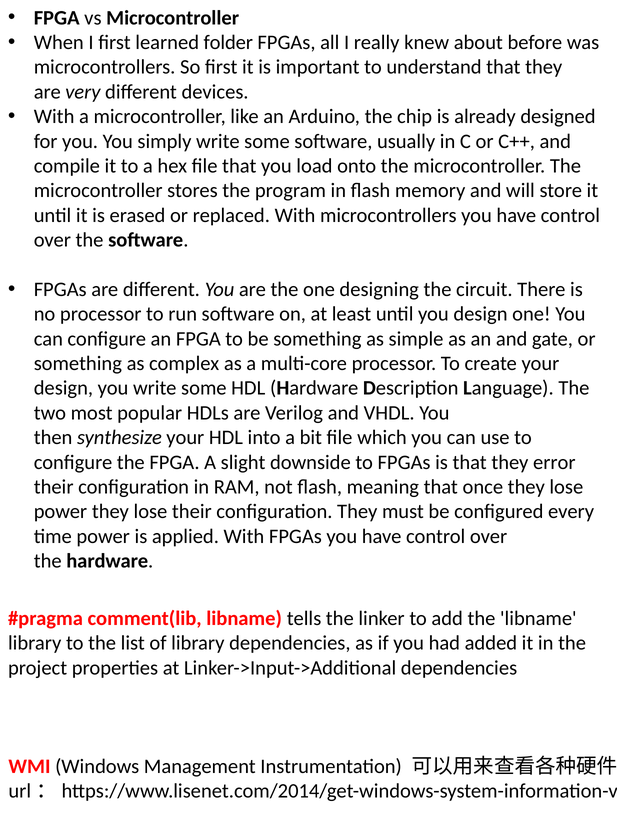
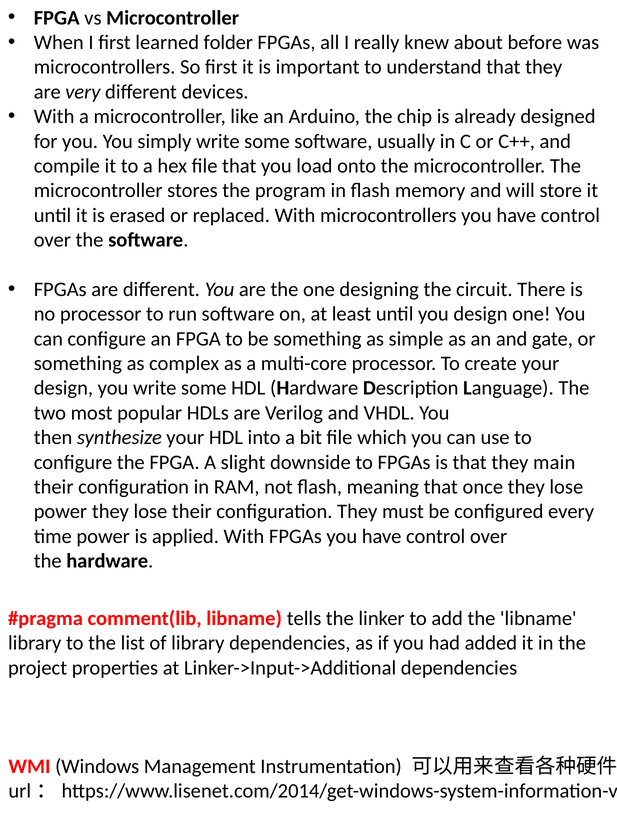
error: error -> main
